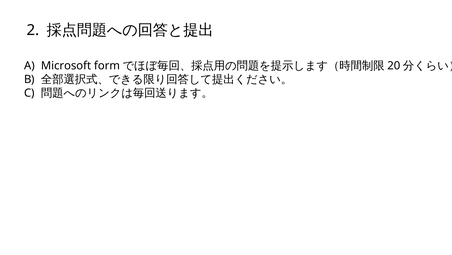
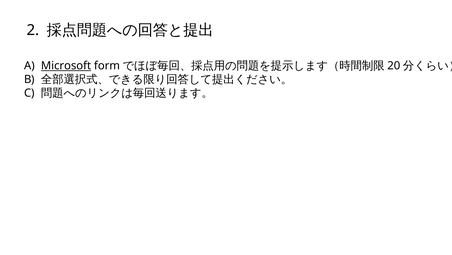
Microsoft underline: none -> present
